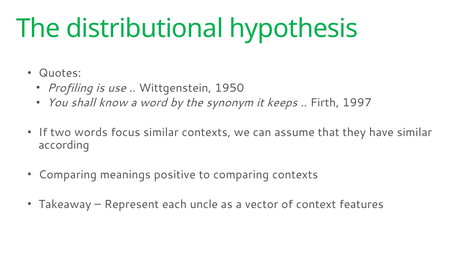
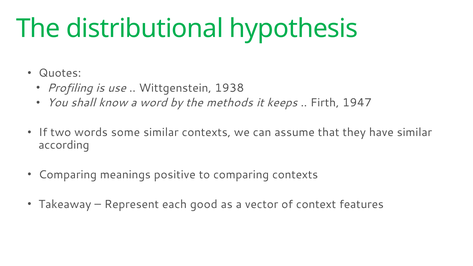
1950: 1950 -> 1938
synonym: synonym -> methods
1997: 1997 -> 1947
focus: focus -> some
uncle: uncle -> good
